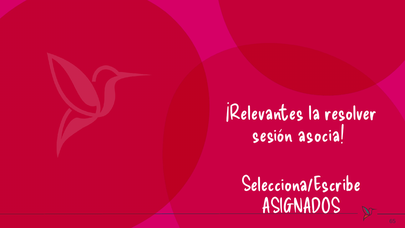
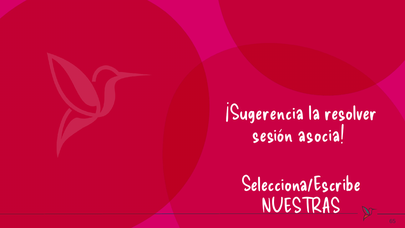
¡Relevantes: ¡Relevantes -> ¡Sugerencia
ASIGNADOS: ASIGNADOS -> NUESTRAS
